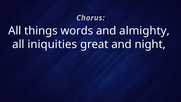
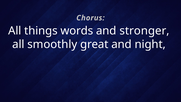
almighty: almighty -> stronger
iniquities: iniquities -> smoothly
